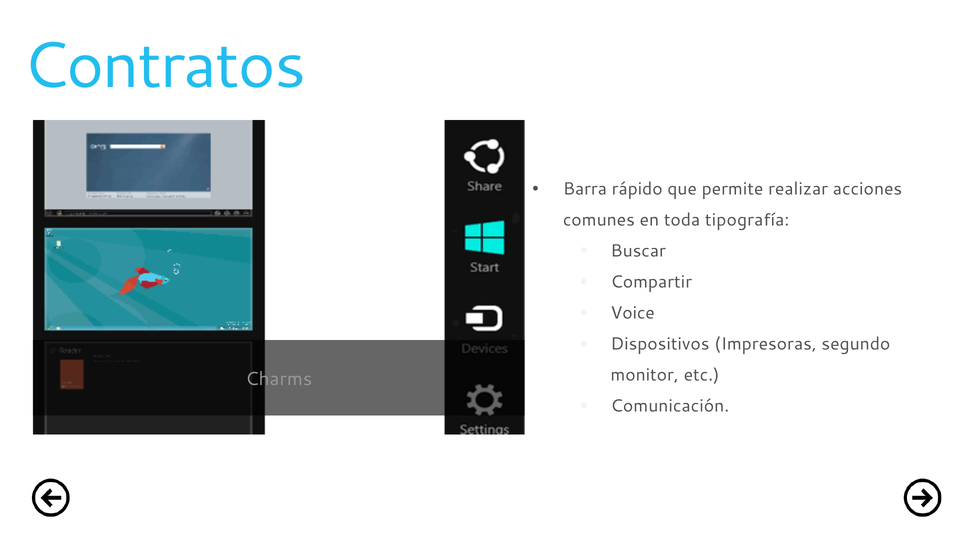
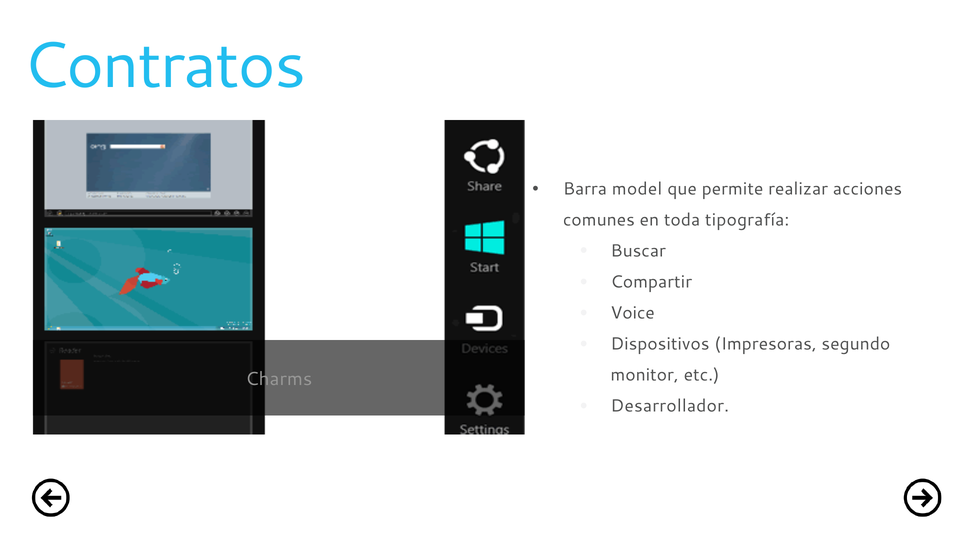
rápido: rápido -> model
Comunicación: Comunicación -> Desarrollador
